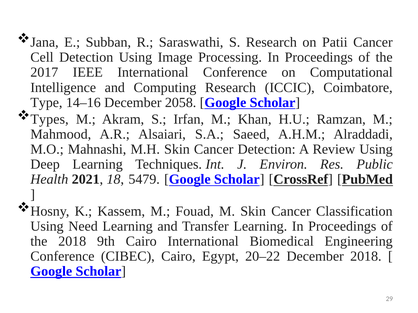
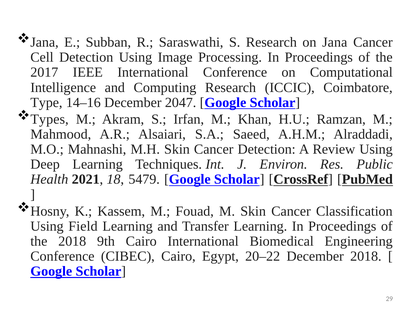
on Patii: Patii -> Jana
2058: 2058 -> 2047
Need: Need -> Field
